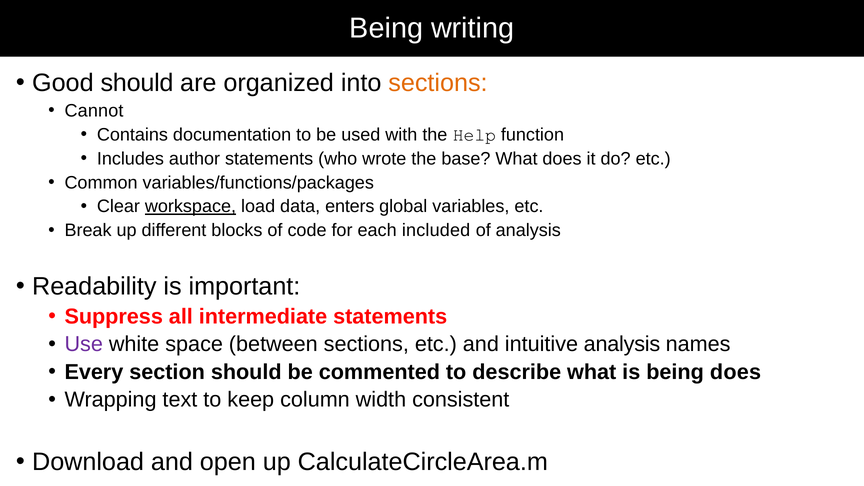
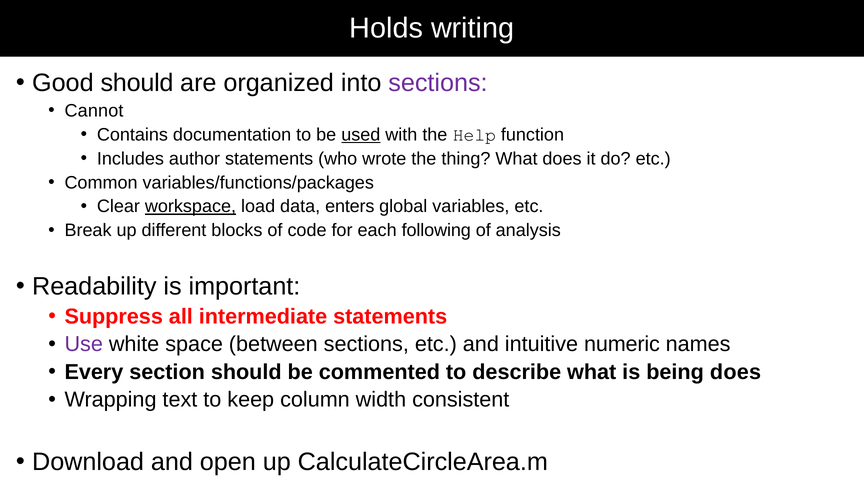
Being at (386, 28): Being -> Holds
sections at (438, 83) colour: orange -> purple
used underline: none -> present
base: base -> thing
included: included -> following
intuitive analysis: analysis -> numeric
